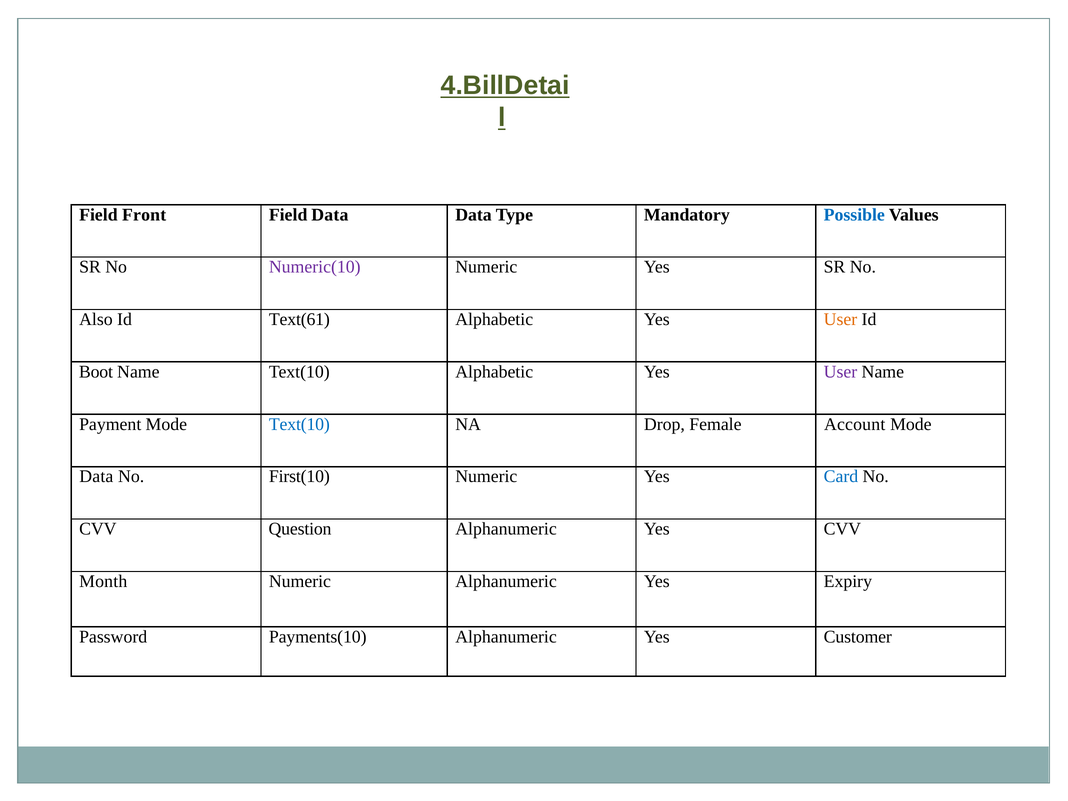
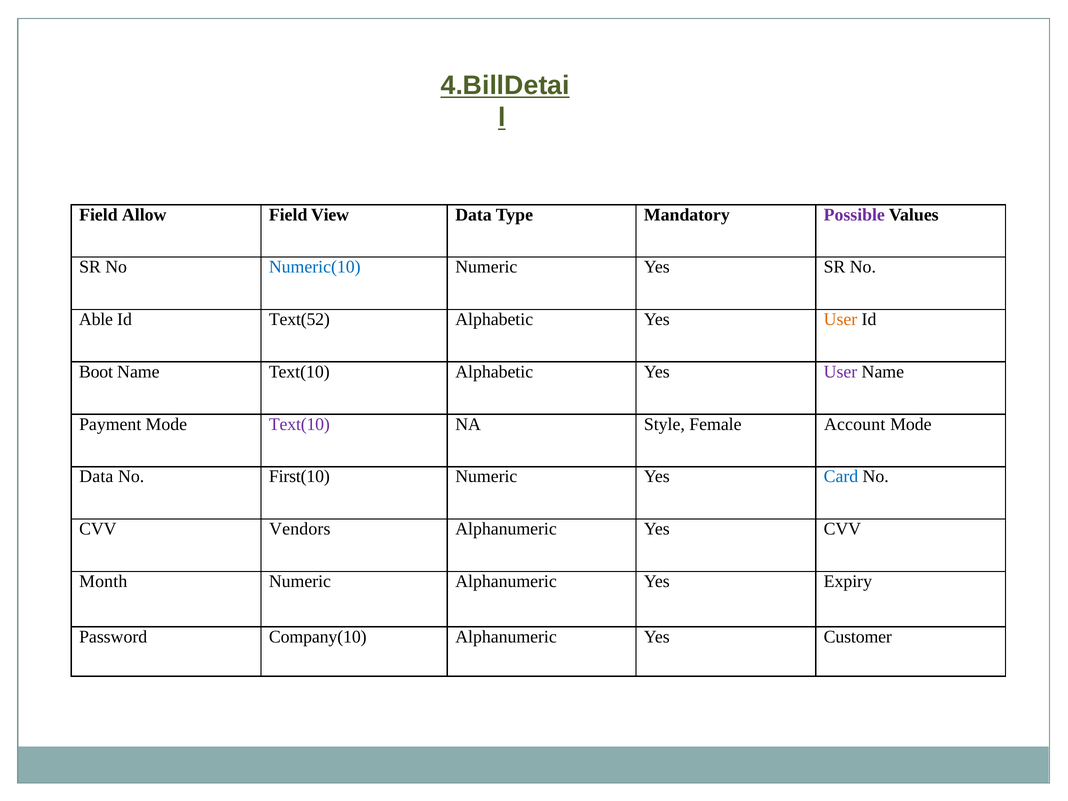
Front: Front -> Allow
Field Data: Data -> View
Possible colour: blue -> purple
Numeric(10 colour: purple -> blue
Also: Also -> Able
Text(61: Text(61 -> Text(52
Text(10 at (299, 424) colour: blue -> purple
Drop: Drop -> Style
Question: Question -> Vendors
Payments(10: Payments(10 -> Company(10
